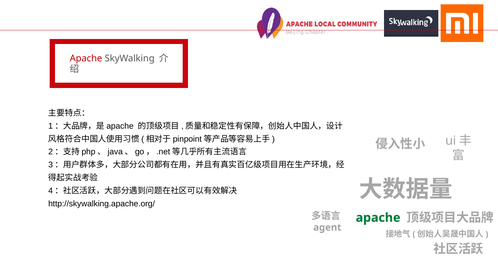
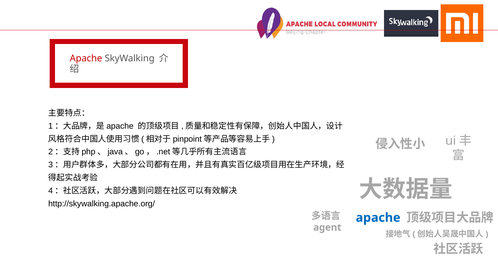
apache at (378, 218) colour: green -> blue
